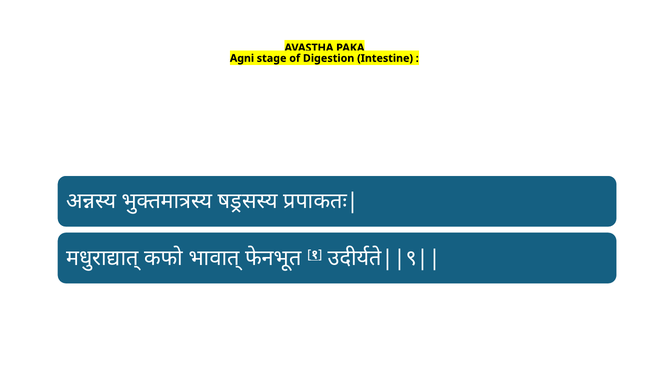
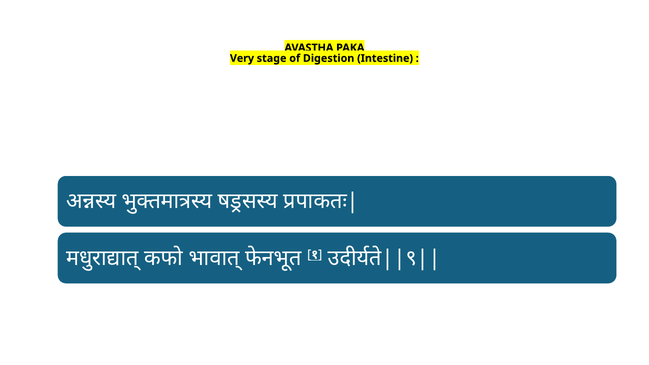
Agni: Agni -> Very
